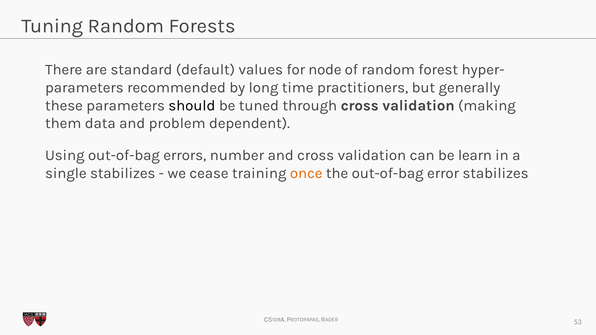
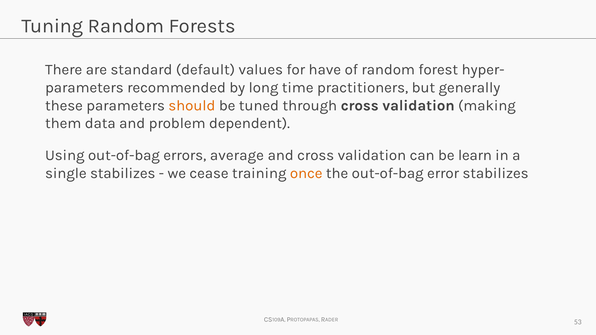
node: node -> have
should colour: black -> orange
number: number -> average
